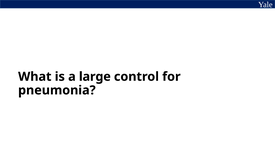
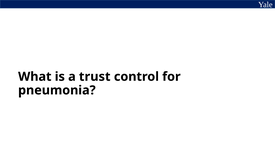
large: large -> trust
